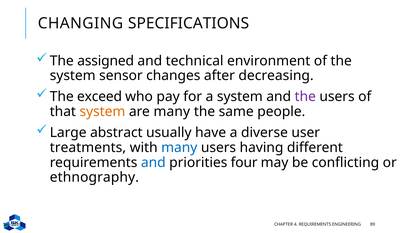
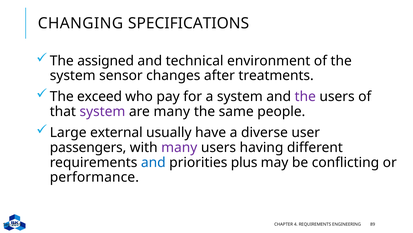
decreasing: decreasing -> treatments
system at (102, 111) colour: orange -> purple
abstract: abstract -> external
treatments: treatments -> passengers
many at (179, 147) colour: blue -> purple
four: four -> plus
ethnography: ethnography -> performance
